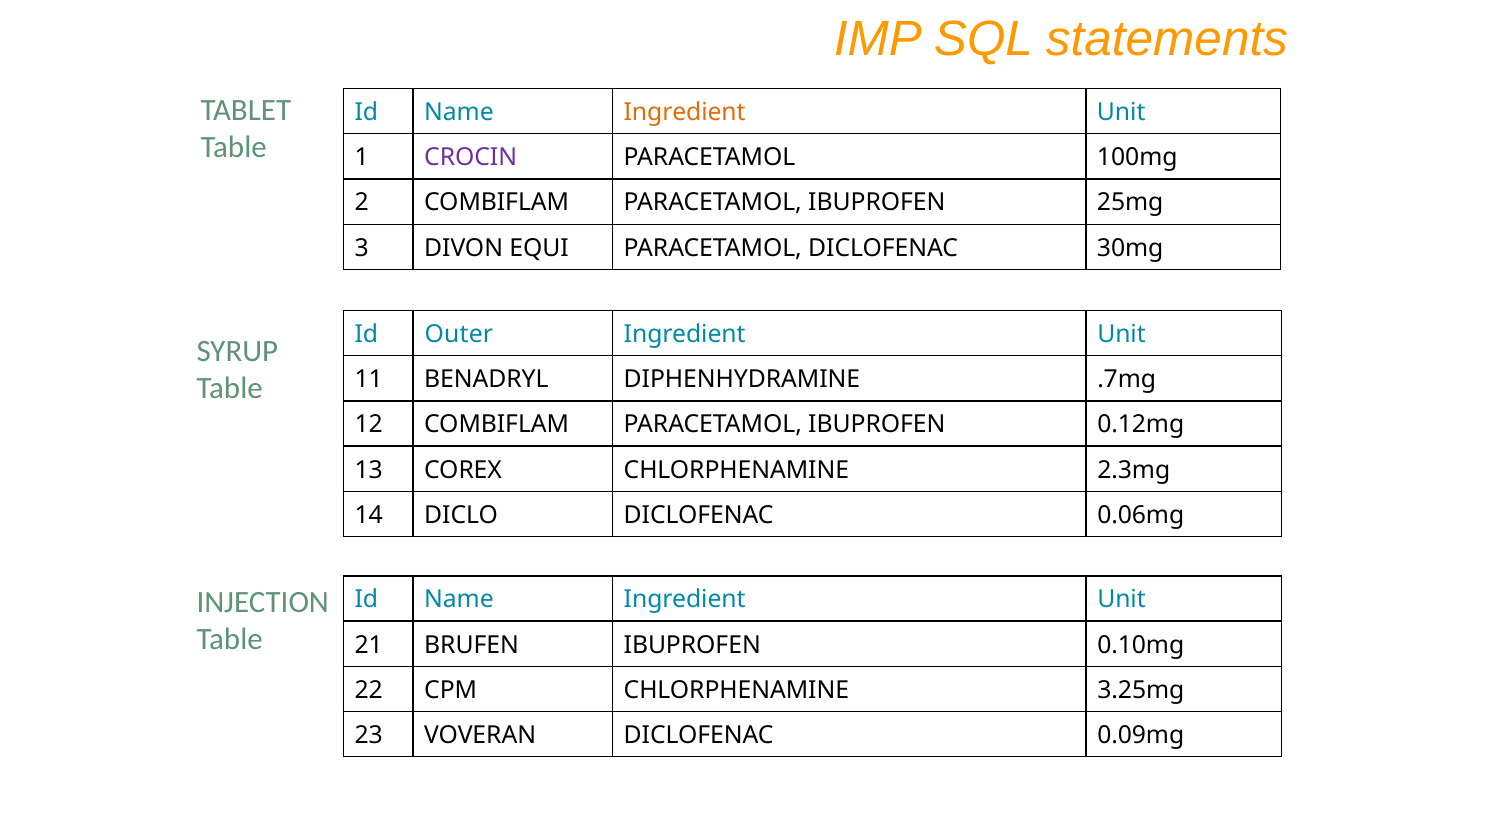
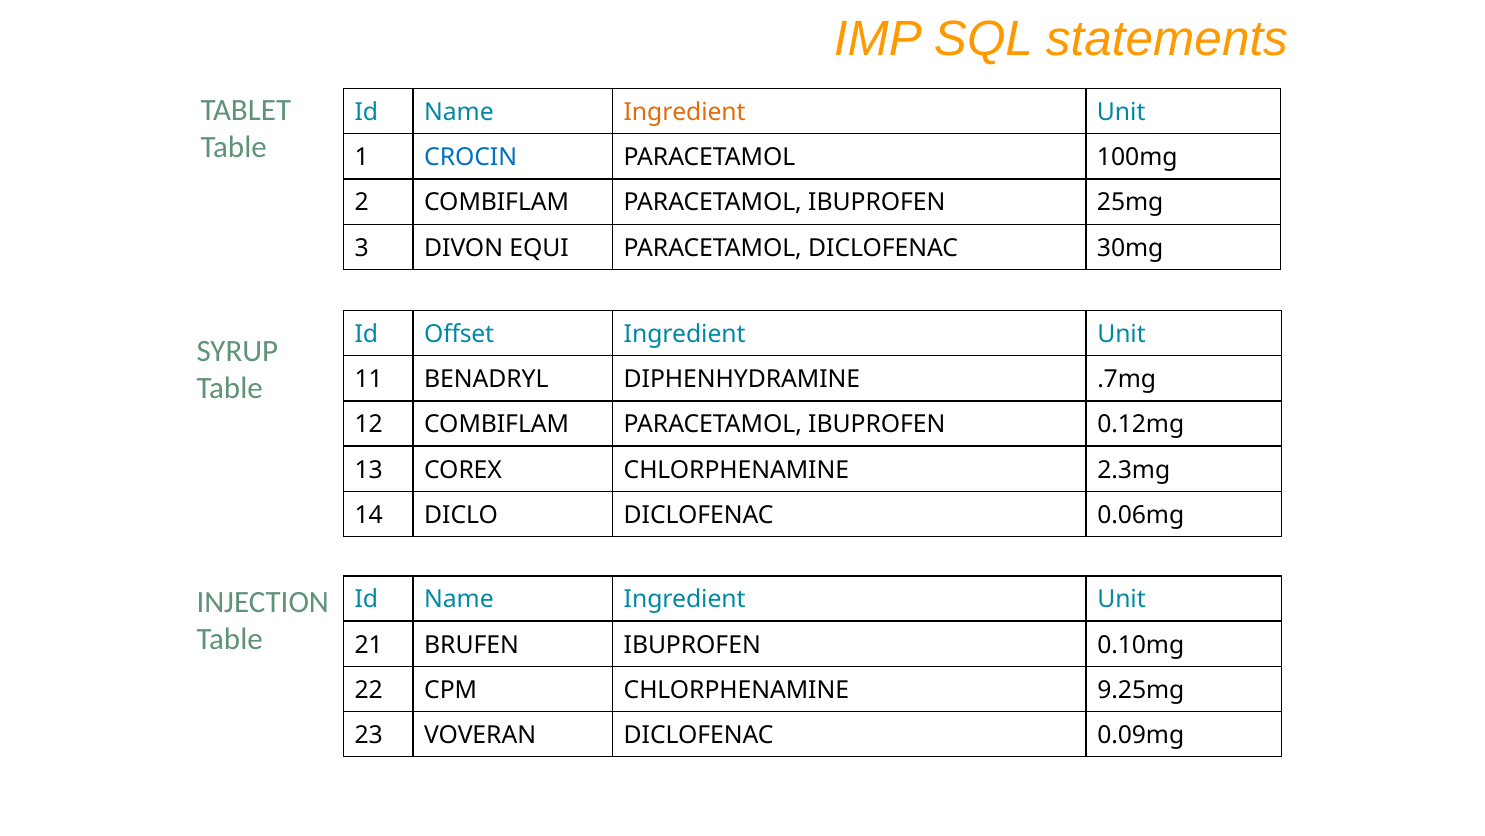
CROCIN colour: purple -> blue
Outer: Outer -> Offset
3.25mg: 3.25mg -> 9.25mg
